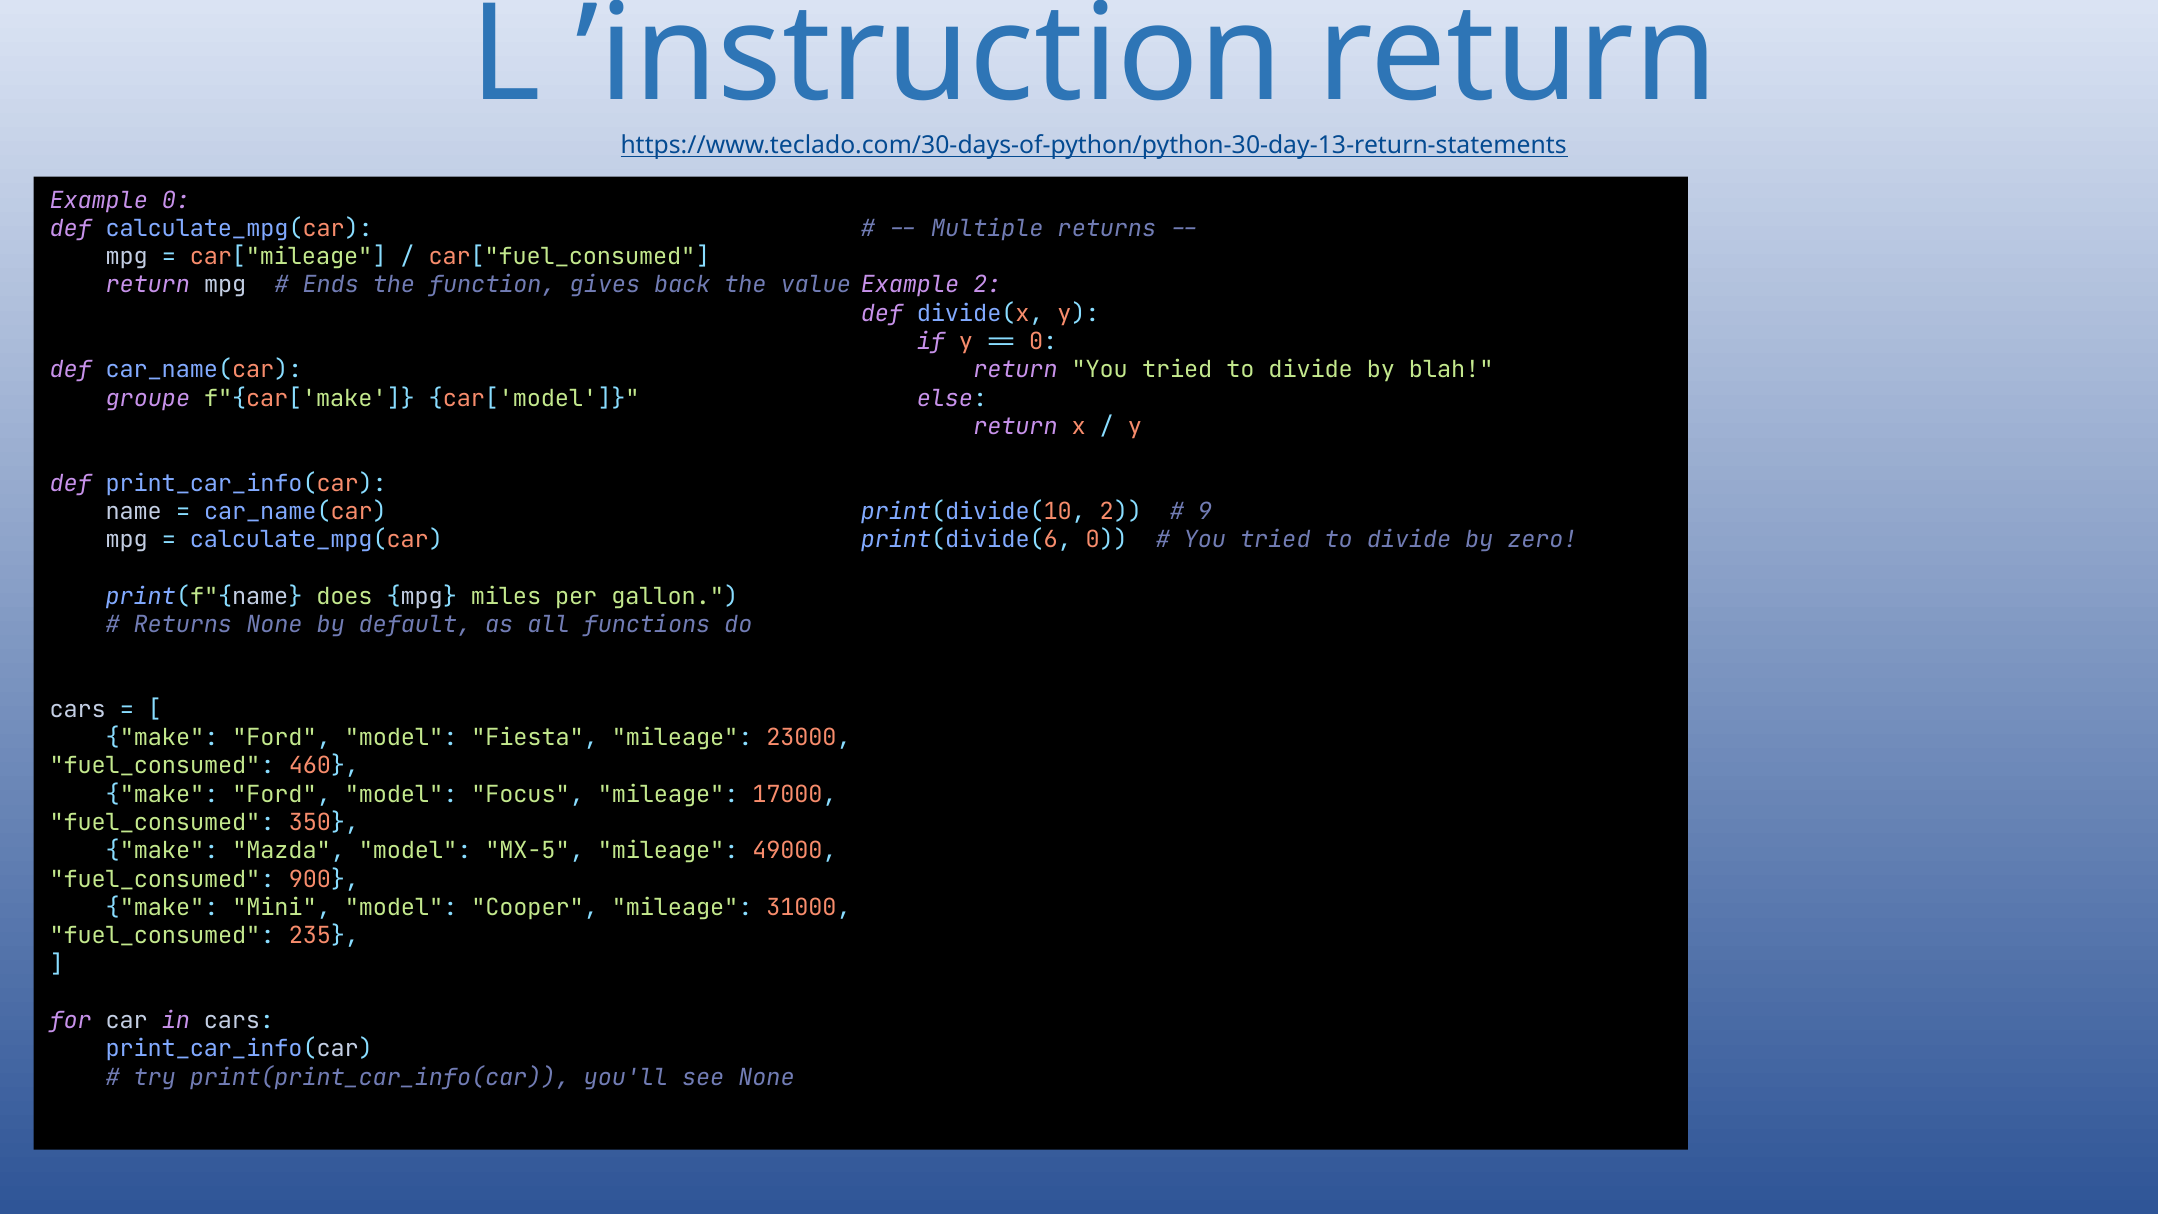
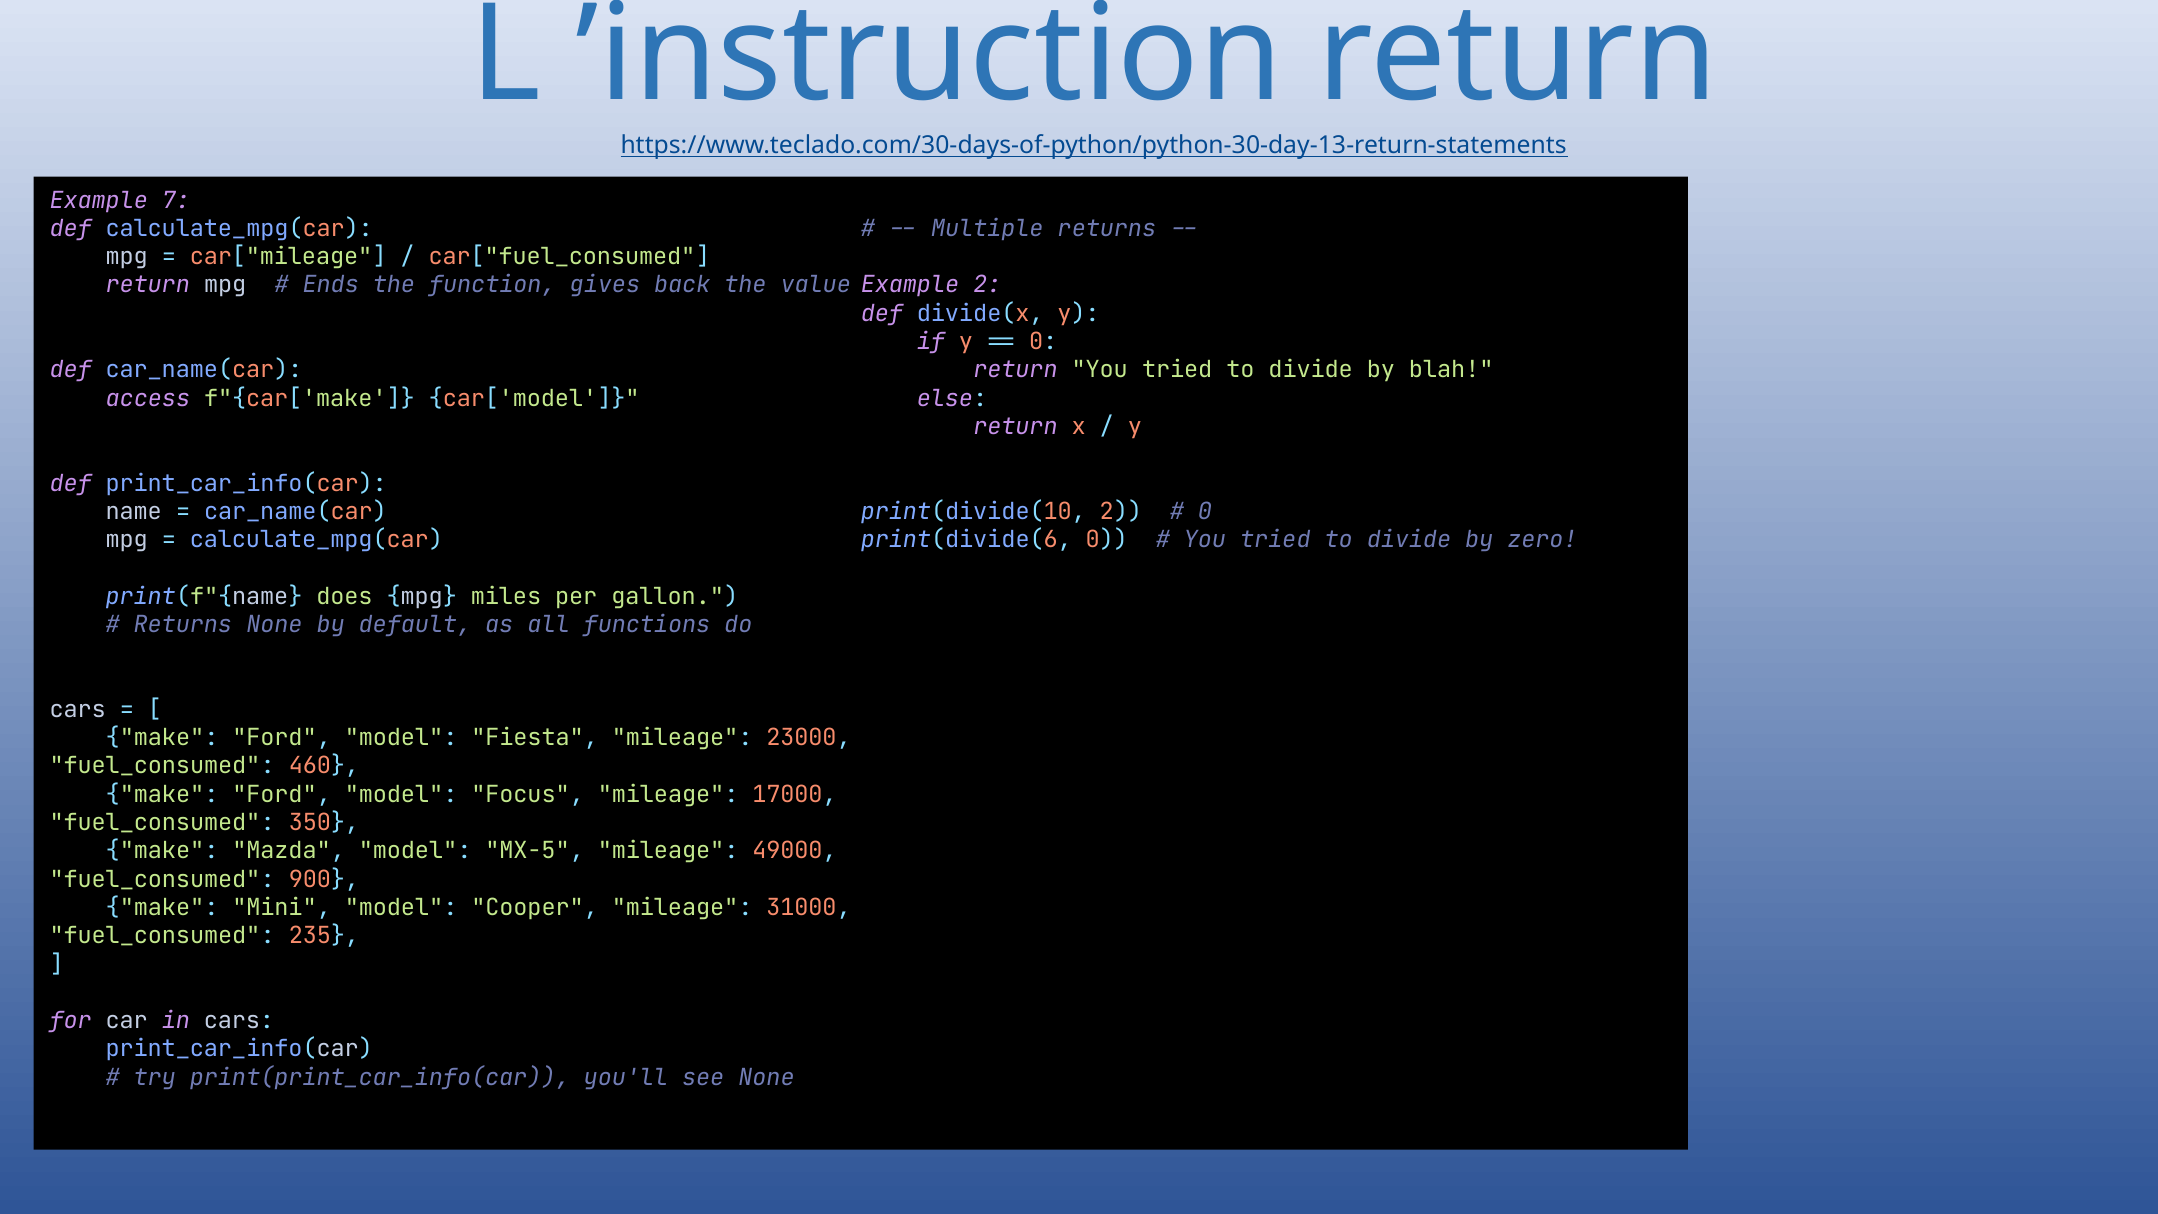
Example 0: 0 -> 7
groupe: groupe -> access
9 at (1205, 511): 9 -> 0
